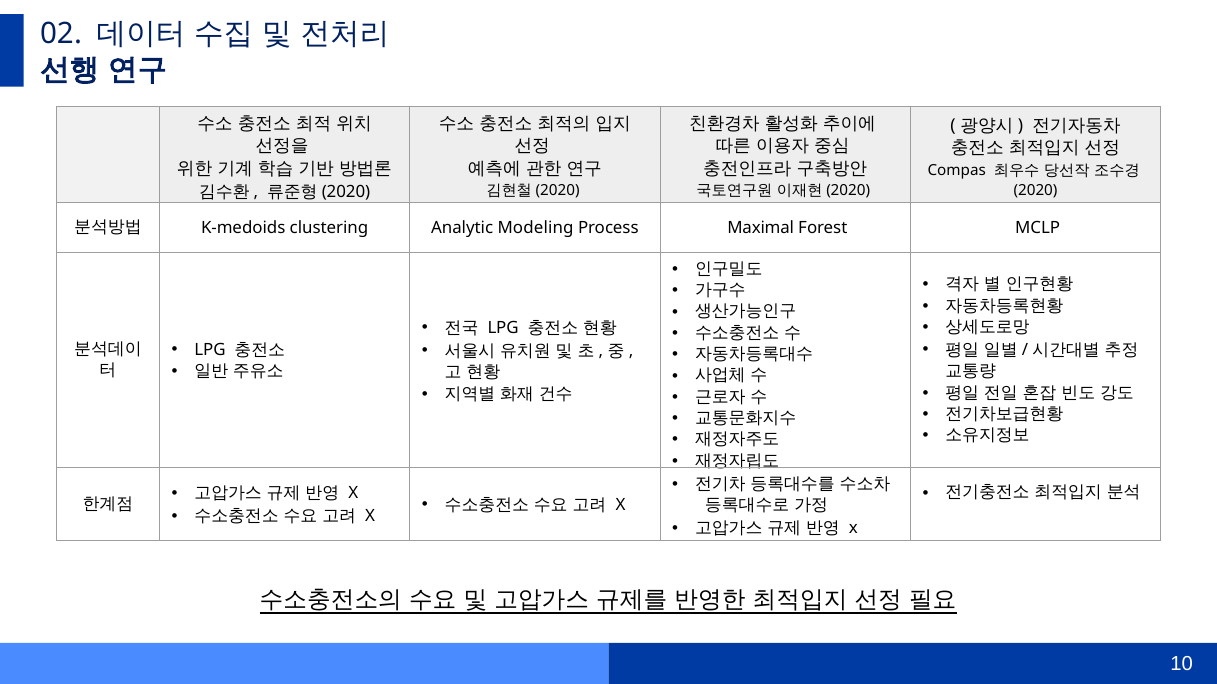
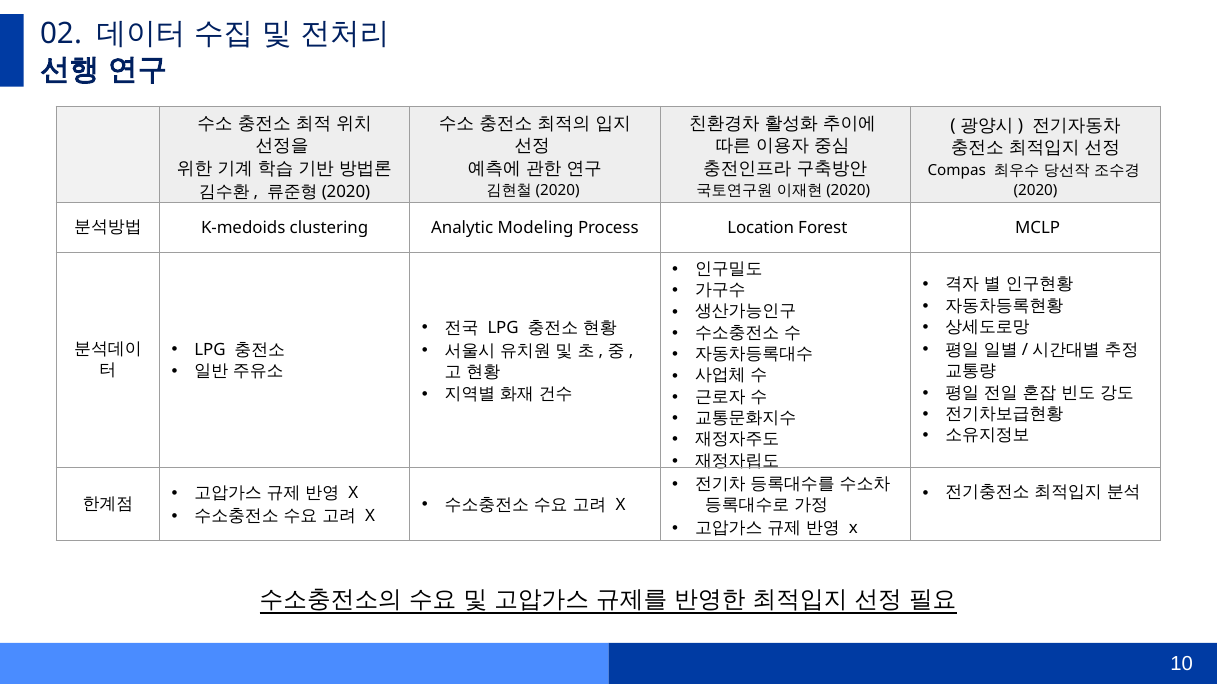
Maximal: Maximal -> Location
